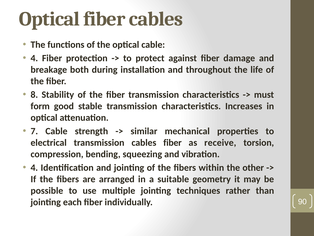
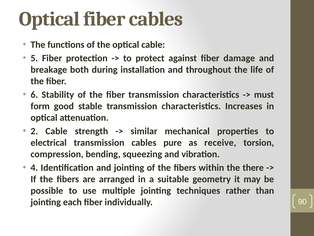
4 at (34, 58): 4 -> 5
8: 8 -> 6
7: 7 -> 2
cables fiber: fiber -> pure
other: other -> there
